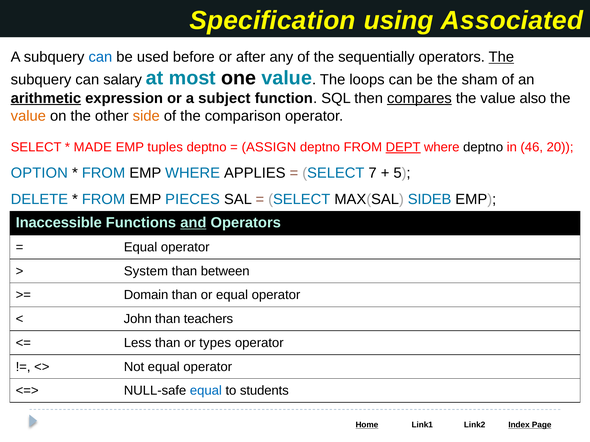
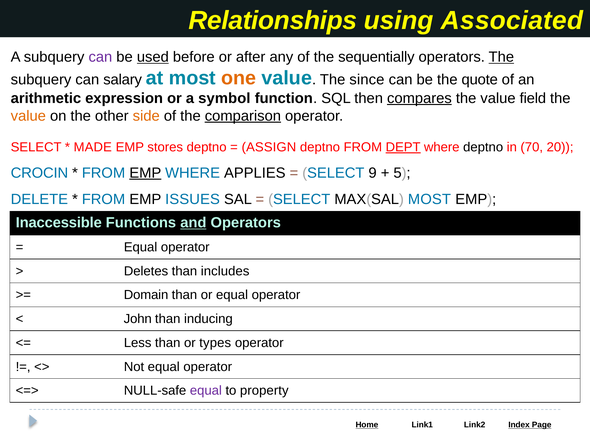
Specification: Specification -> Relationships
can at (100, 57) colour: blue -> purple
used underline: none -> present
one colour: black -> orange
loops: loops -> since
sham: sham -> quote
arithmetic underline: present -> none
subject: subject -> symbol
also: also -> field
comparison underline: none -> present
tuples: tuples -> stores
46: 46 -> 70
OPTION: OPTION -> CROCIN
EMP at (145, 173) underline: none -> present
7: 7 -> 9
PIECES: PIECES -> ISSUES
MAX(SAL SIDEB: SIDEB -> MOST
System: System -> Deletes
between: between -> includes
teachers: teachers -> inducing
equal at (206, 391) colour: blue -> purple
students: students -> property
